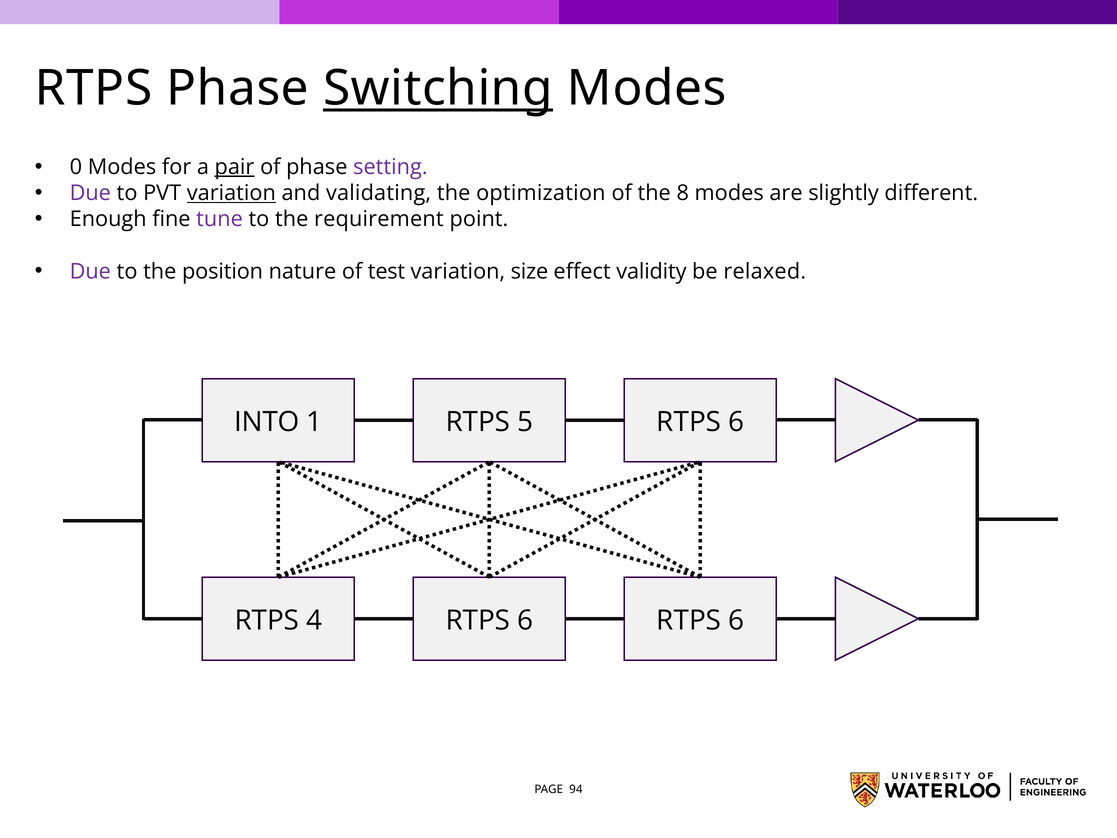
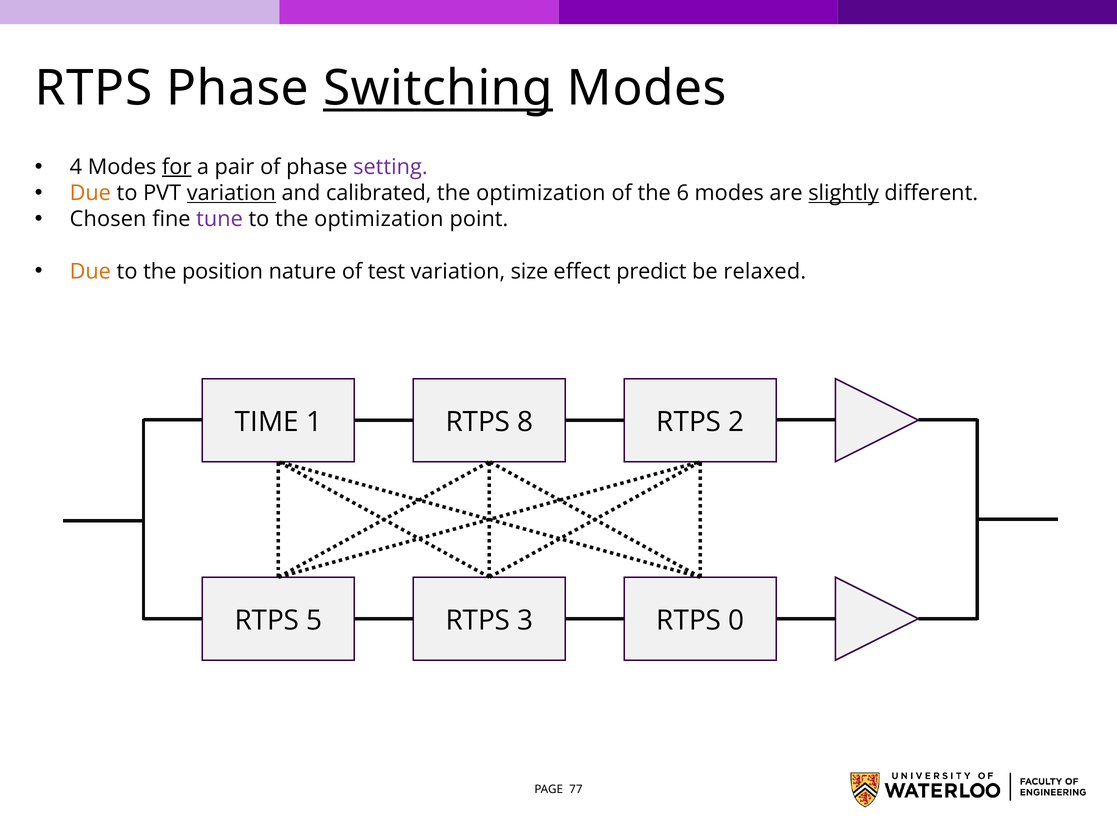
0: 0 -> 4
for underline: none -> present
pair underline: present -> none
Due at (90, 193) colour: purple -> orange
validating: validating -> calibrated
8: 8 -> 6
slightly underline: none -> present
Enough: Enough -> Chosen
to the requirement: requirement -> optimization
Due at (90, 271) colour: purple -> orange
validity: validity -> predict
INTO: INTO -> TIME
5: 5 -> 8
6 at (736, 422): 6 -> 2
4: 4 -> 5
6 at (525, 620): 6 -> 3
6 at (736, 620): 6 -> 0
94: 94 -> 77
